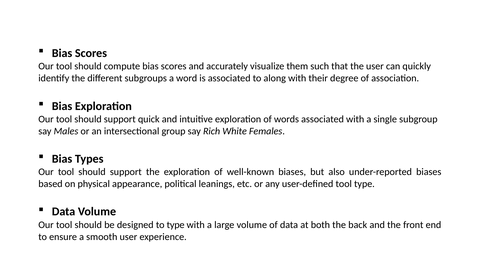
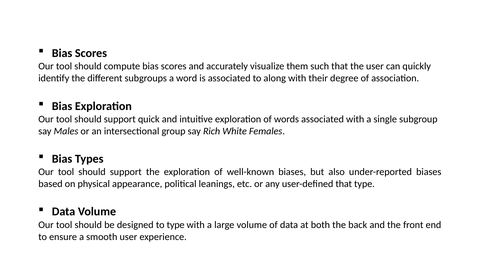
user-defined tool: tool -> that
